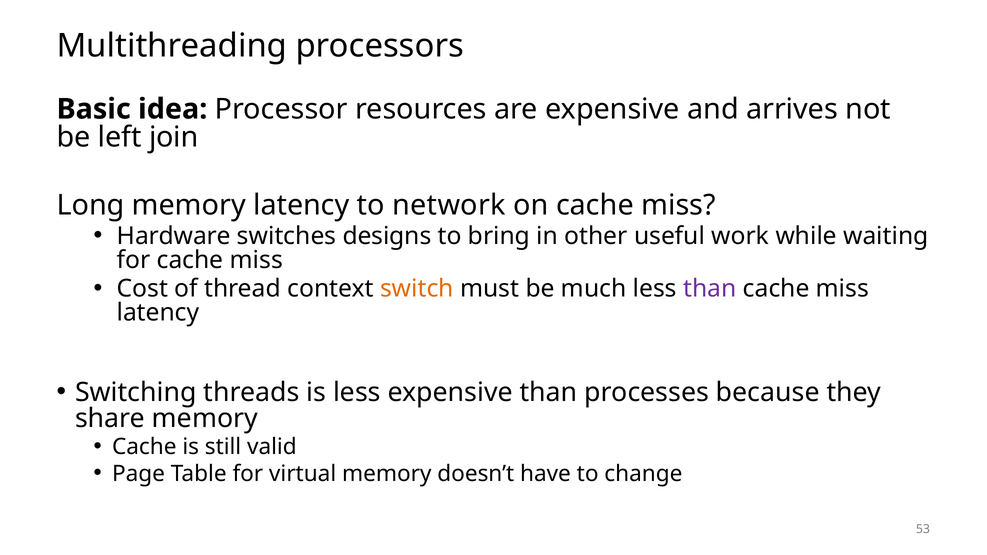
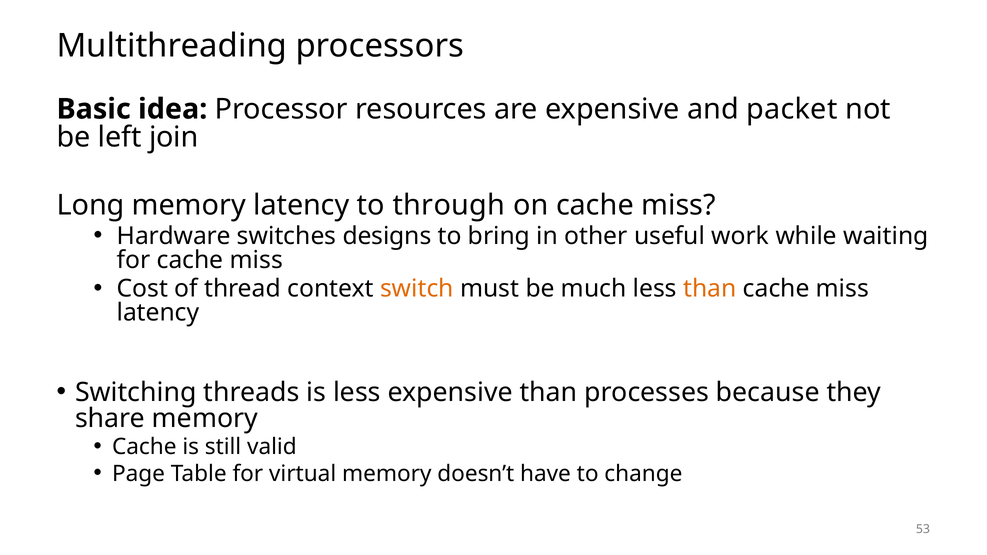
arrives: arrives -> packet
network: network -> through
than at (710, 289) colour: purple -> orange
